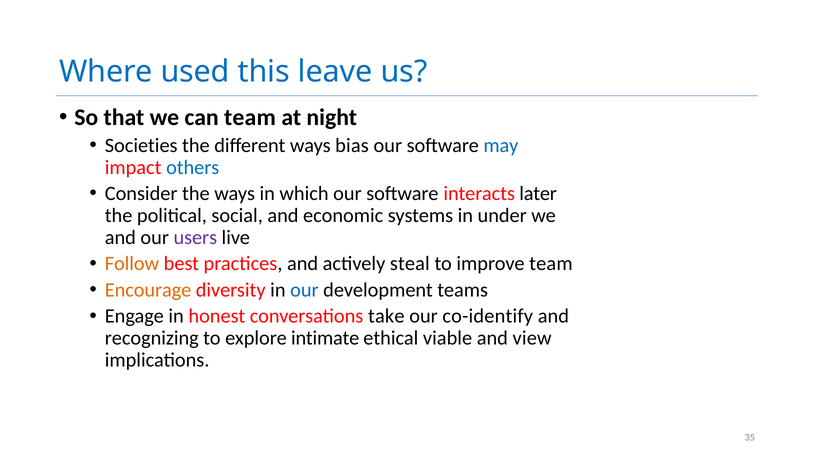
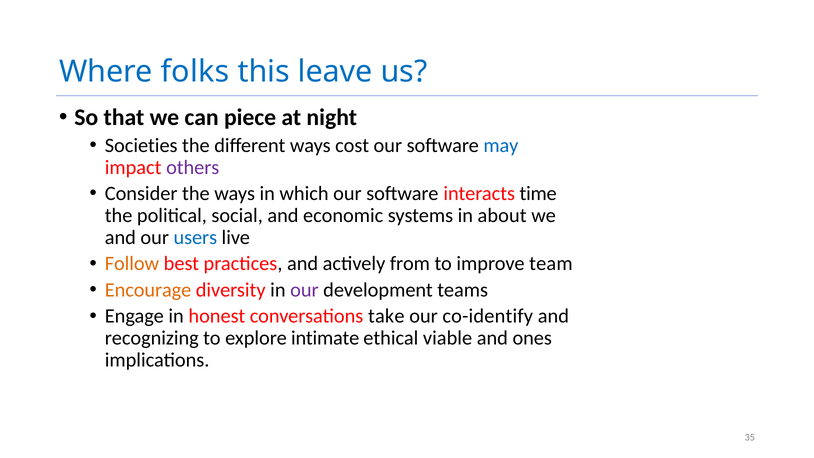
used: used -> folks
can team: team -> piece
bias: bias -> cost
others colour: blue -> purple
later: later -> time
under: under -> about
users colour: purple -> blue
steal: steal -> from
our at (304, 290) colour: blue -> purple
view: view -> ones
